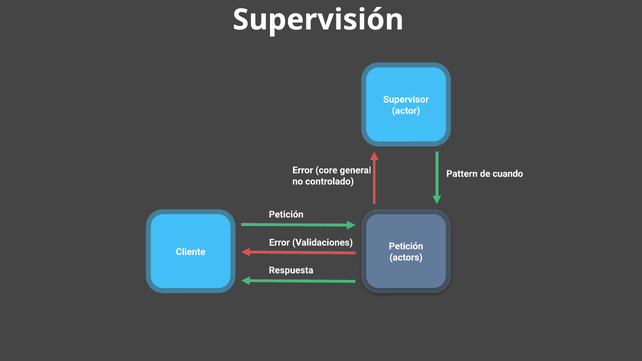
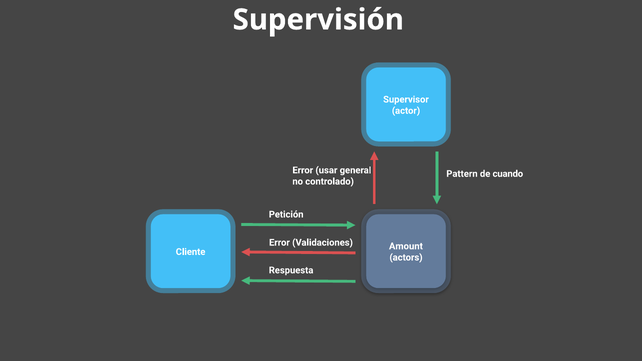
core: core -> usar
Petición at (406, 246): Petición -> Amount
